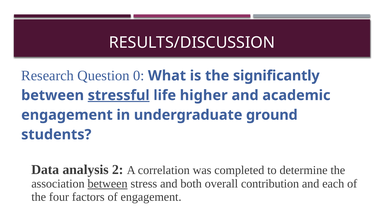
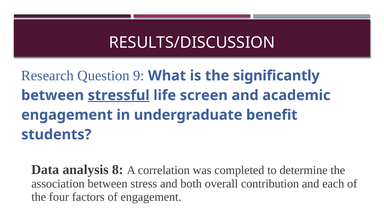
0: 0 -> 9
higher: higher -> screen
ground: ground -> benefit
2: 2 -> 8
between at (108, 184) underline: present -> none
